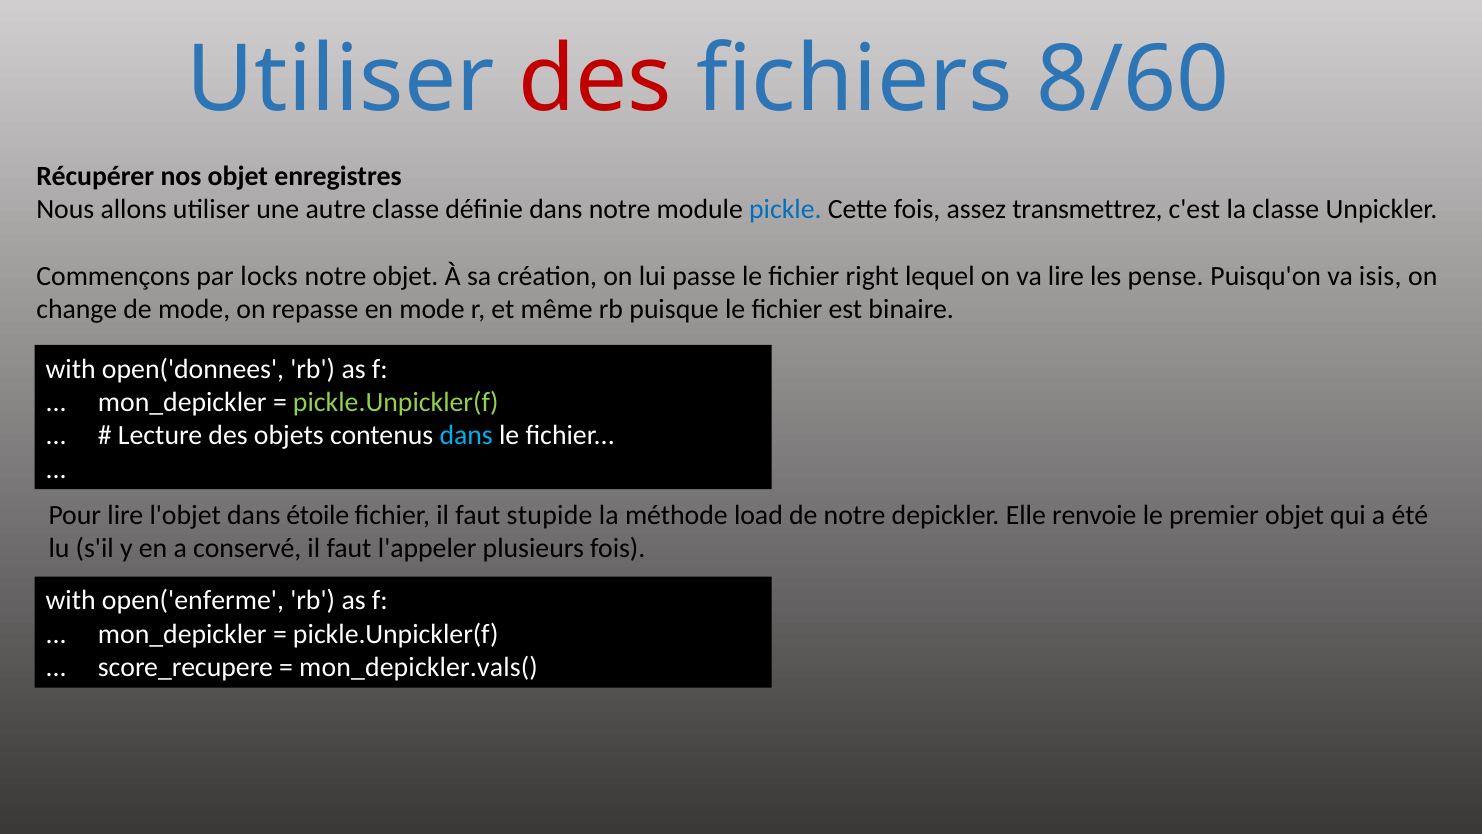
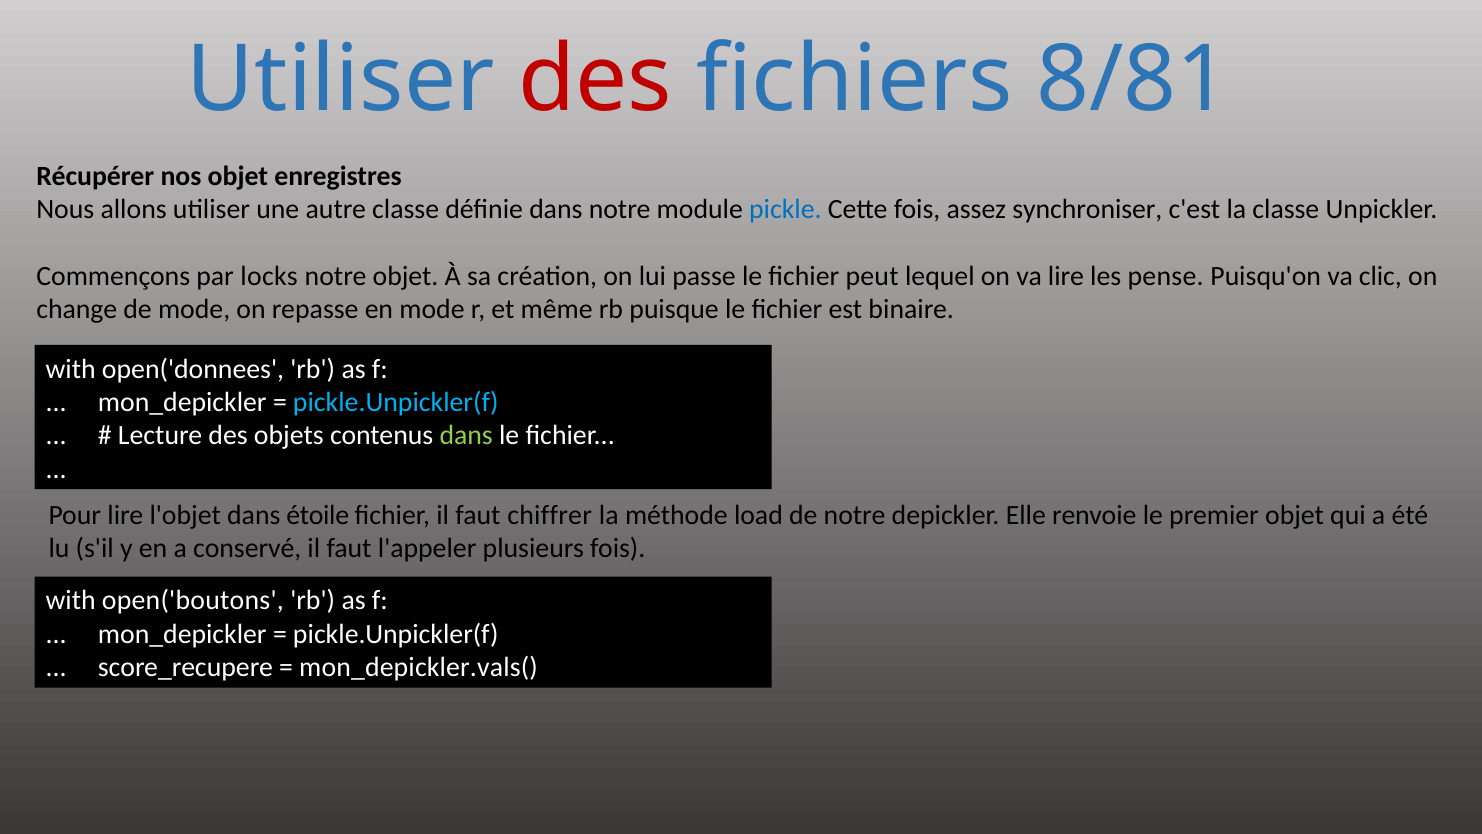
8/60: 8/60 -> 8/81
transmettrez: transmettrez -> synchroniser
right: right -> peut
isis: isis -> clic
pickle.Unpickler(f at (396, 402) colour: light green -> light blue
dans at (466, 435) colour: light blue -> light green
stupide: stupide -> chiffrer
open('enferme: open('enferme -> open('boutons
